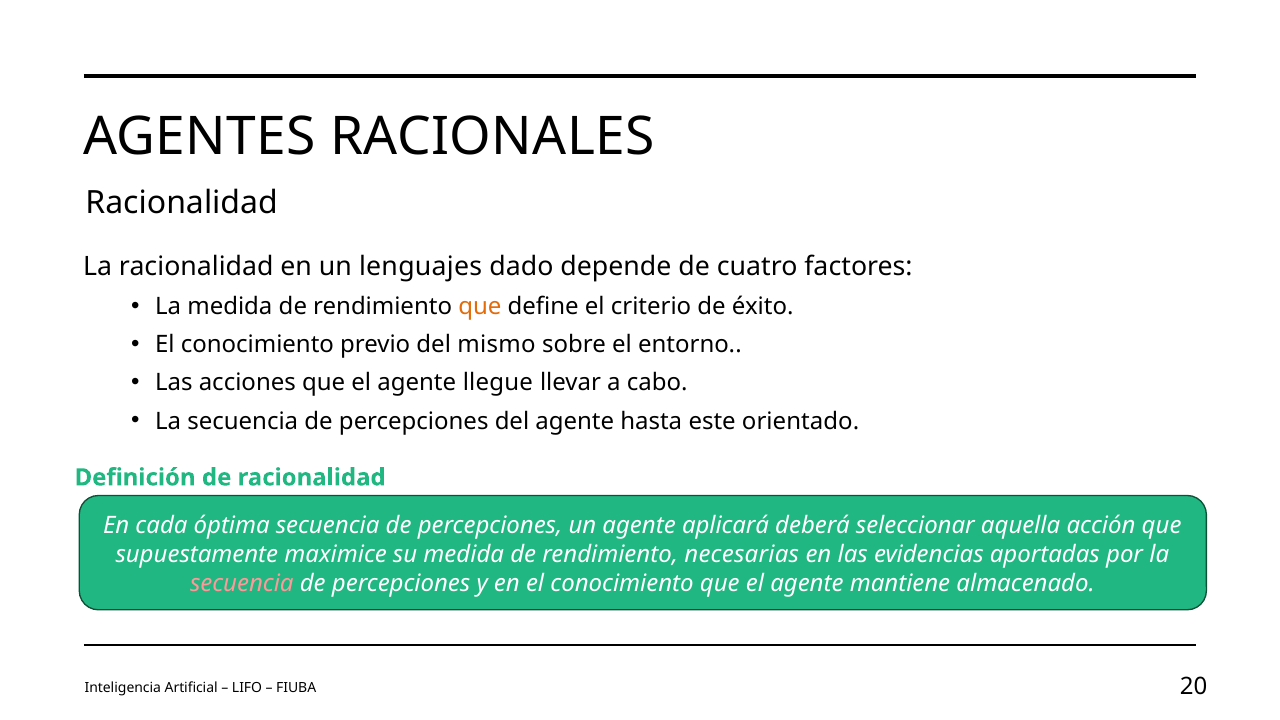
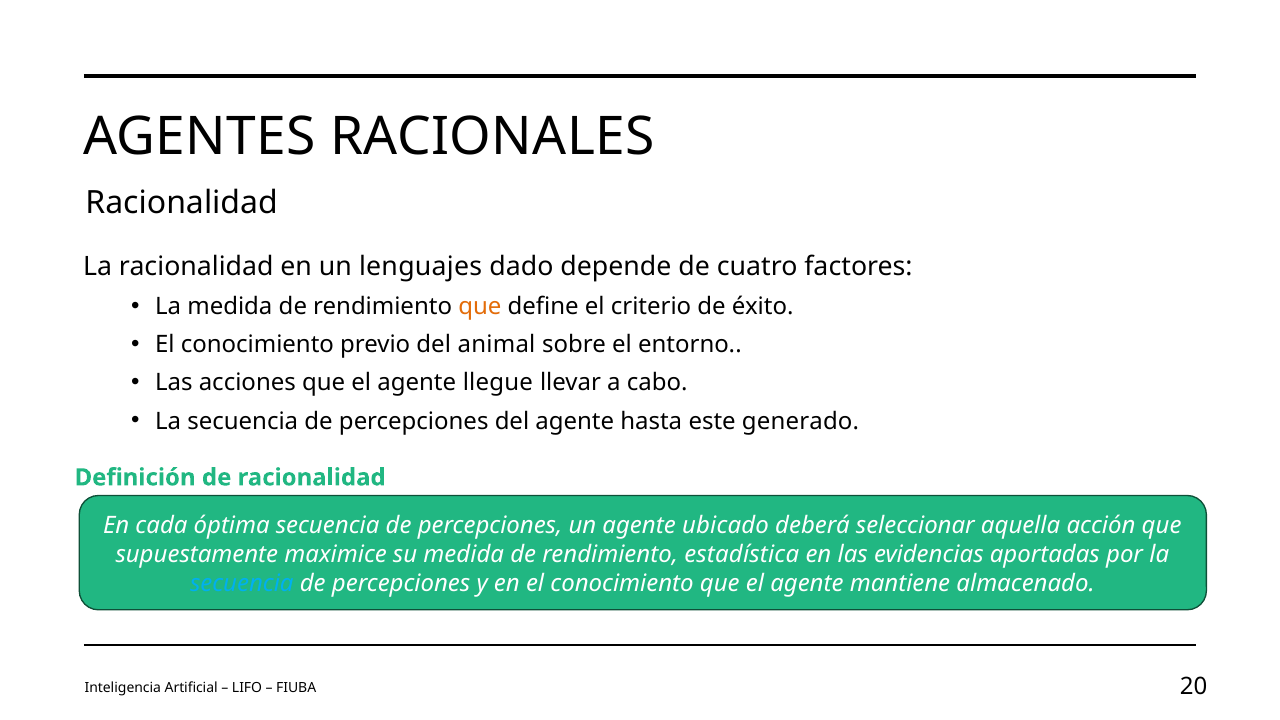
mismo: mismo -> animal
orientado: orientado -> generado
aplicará: aplicará -> ubicado
necesarias: necesarias -> estadística
secuencia at (242, 583) colour: pink -> light blue
